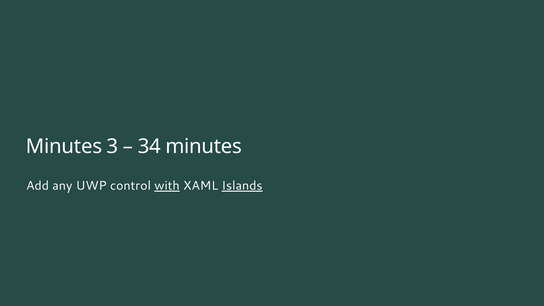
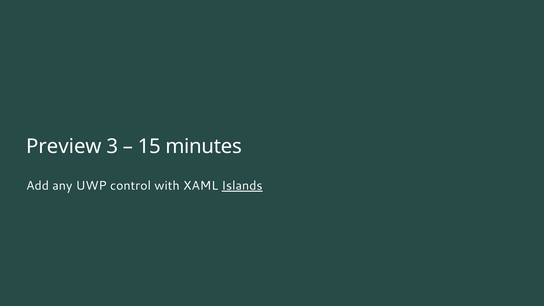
Minutes at (64, 146): Minutes -> Preview
34: 34 -> 15
with underline: present -> none
